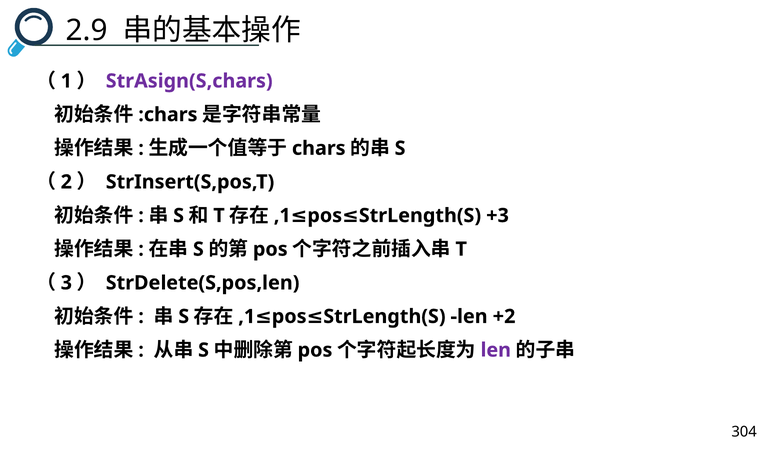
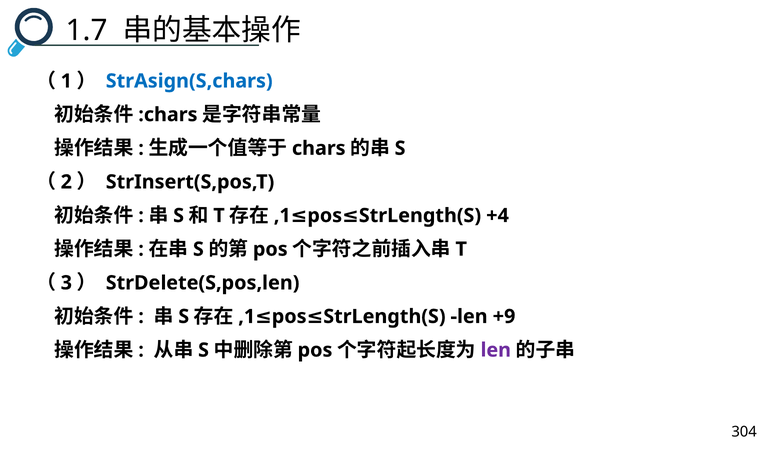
2.9: 2.9 -> 1.7
StrAsign(S,chars colour: purple -> blue
+3: +3 -> +4
+2: +2 -> +9
